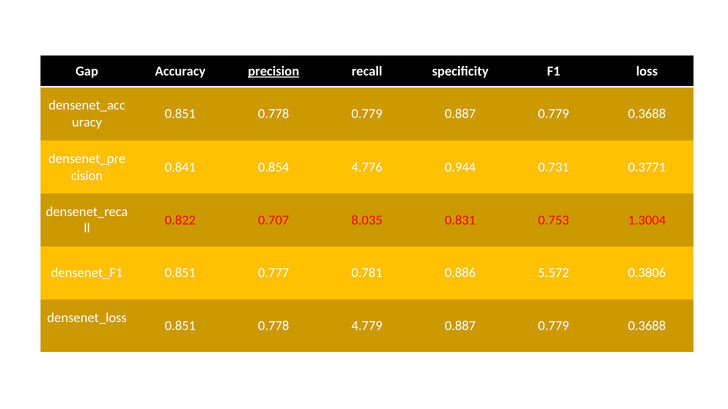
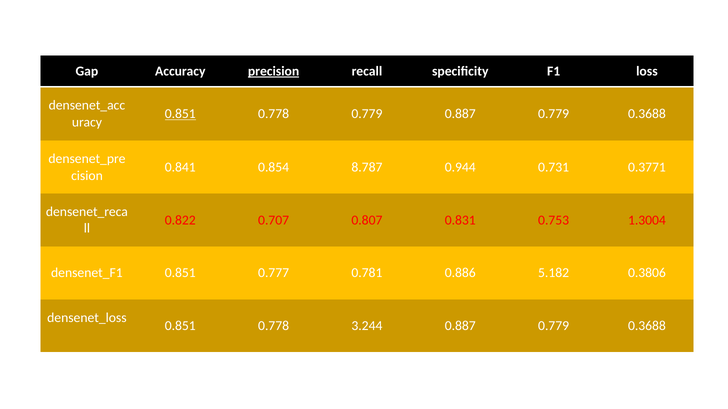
0.851 at (180, 114) underline: none -> present
4.776: 4.776 -> 8.787
8.035: 8.035 -> 0.807
5.572: 5.572 -> 5.182
4.779: 4.779 -> 3.244
